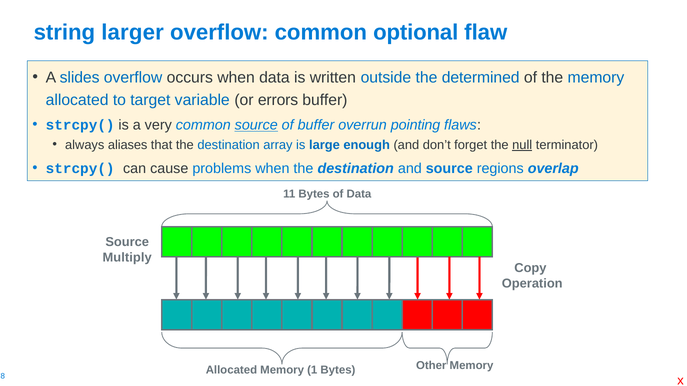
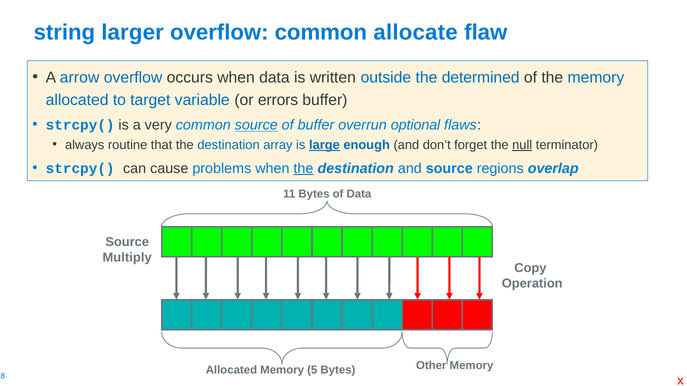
optional: optional -> allocate
slides: slides -> arrow
pointing: pointing -> optional
aliases: aliases -> routine
large underline: none -> present
the at (303, 169) underline: none -> present
1: 1 -> 5
